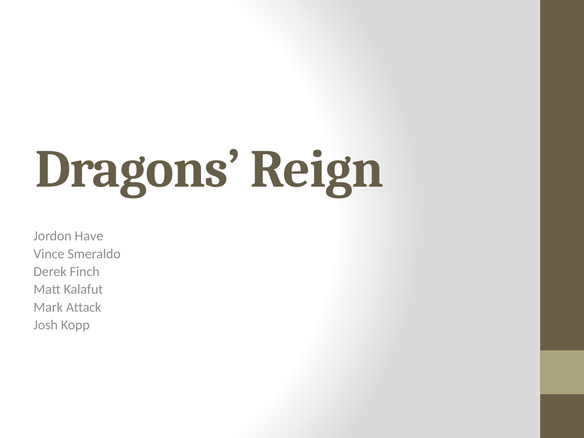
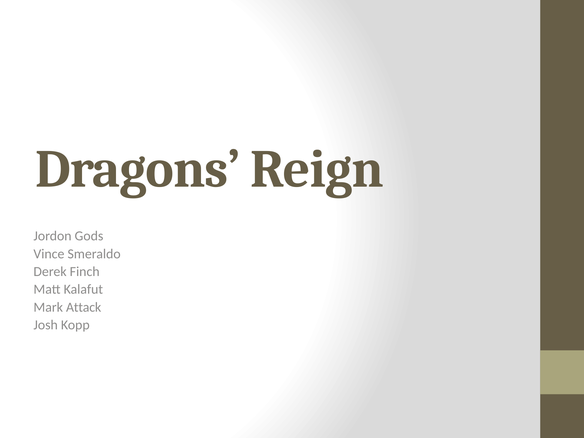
Have: Have -> Gods
